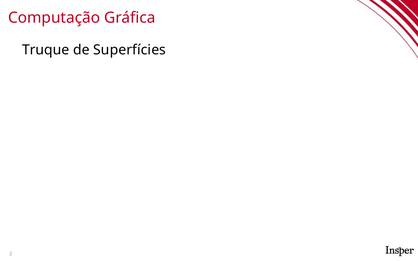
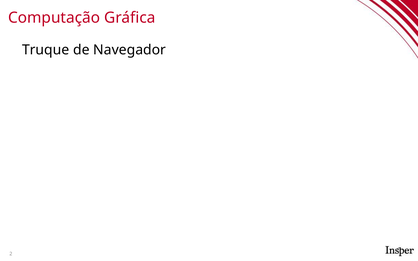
Superfícies: Superfícies -> Navegador
